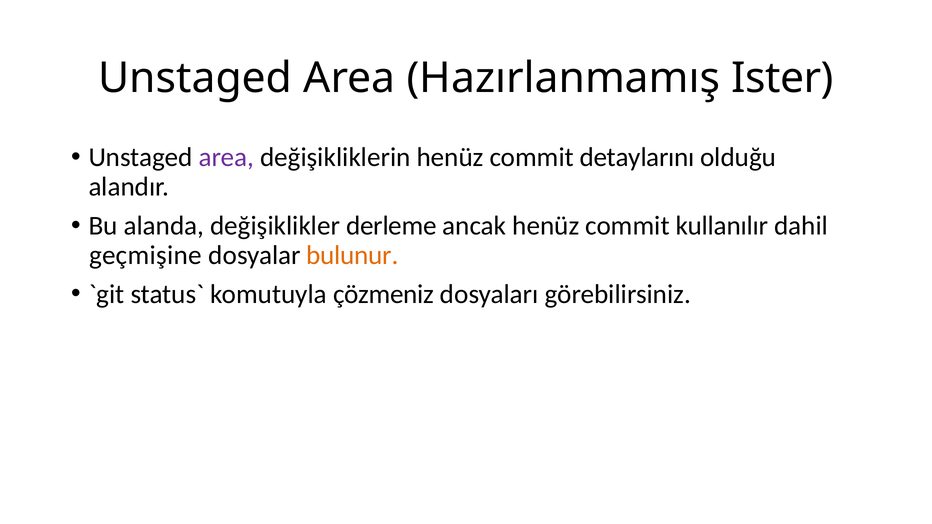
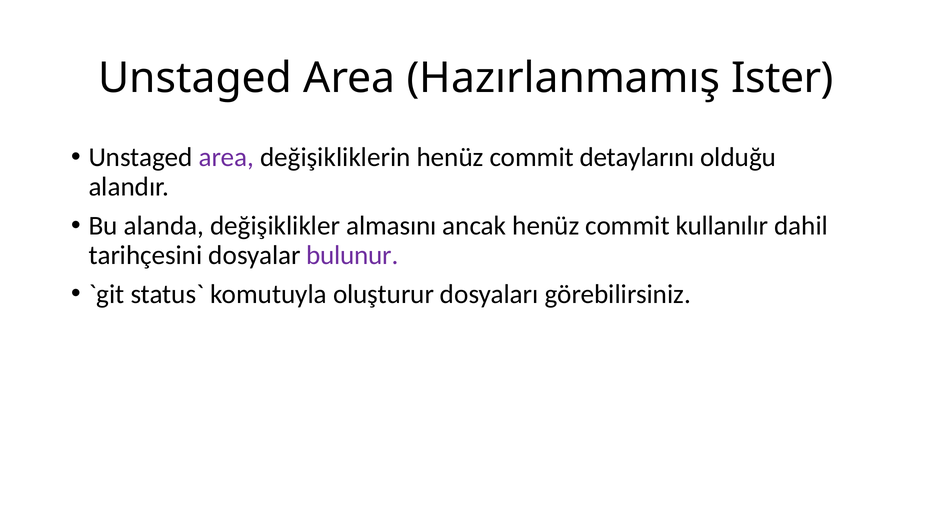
derleme: derleme -> almasını
geçmişine: geçmişine -> tarihçesini
bulunur colour: orange -> purple
çözmeniz: çözmeniz -> oluşturur
